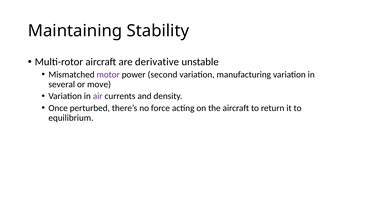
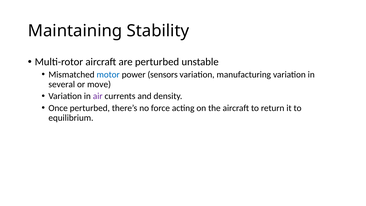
are derivative: derivative -> perturbed
motor colour: purple -> blue
second: second -> sensors
